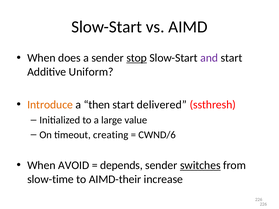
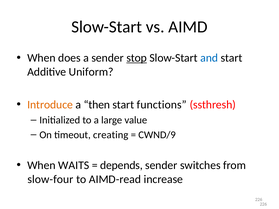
and colour: purple -> blue
delivered: delivered -> functions
CWND/6: CWND/6 -> CWND/9
AVOID: AVOID -> WAITS
switches underline: present -> none
slow-time: slow-time -> slow-four
AIMD-their: AIMD-their -> AIMD-read
